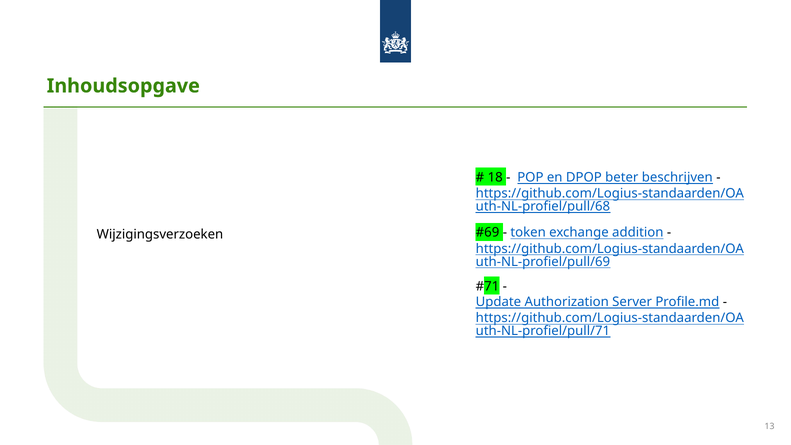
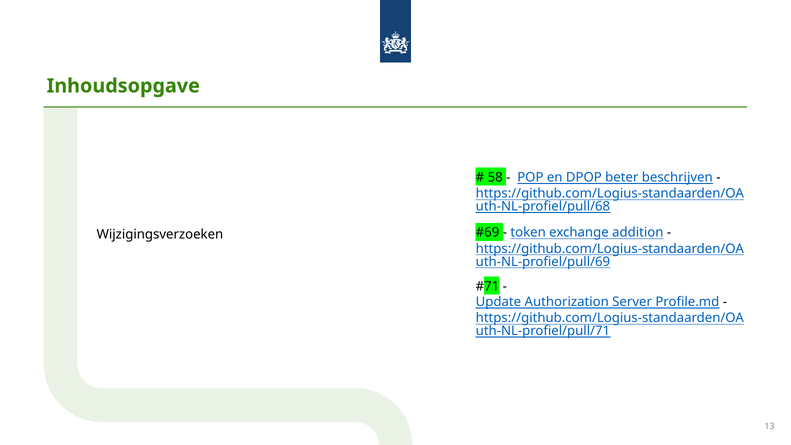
18: 18 -> 58
